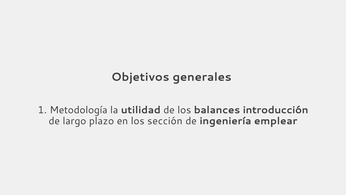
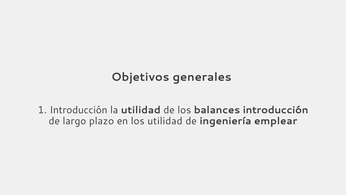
1 Metodología: Metodología -> Introducción
los sección: sección -> utilidad
